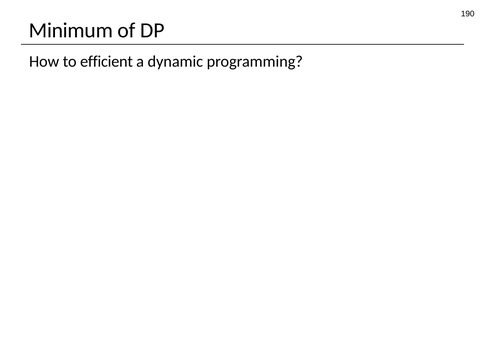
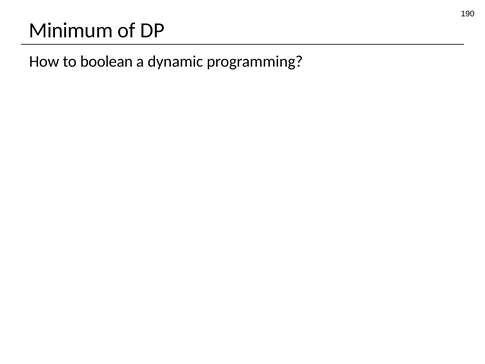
efficient: efficient -> boolean
